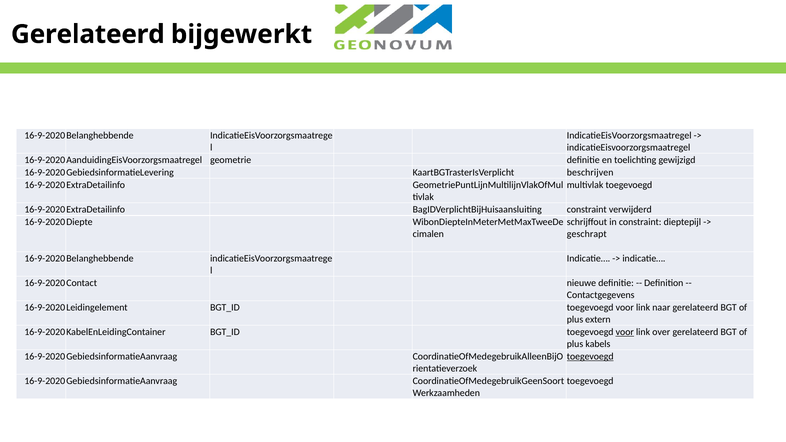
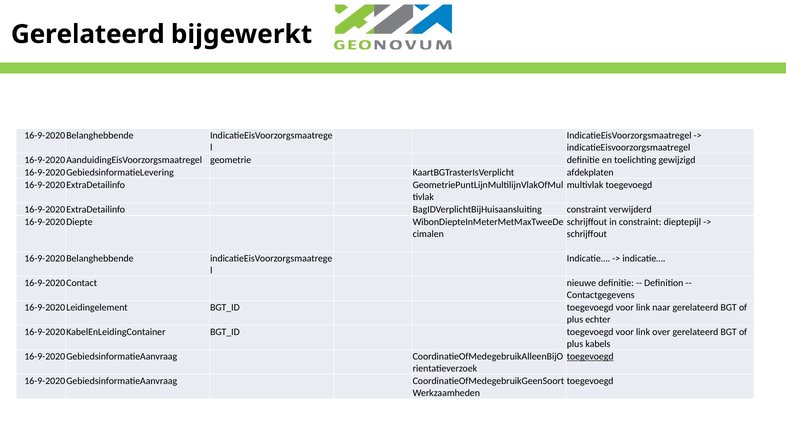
beschrijven: beschrijven -> afdekplaten
geschrapt at (587, 234): geschrapt -> schrijffout
extern: extern -> echter
voor at (625, 332) underline: present -> none
